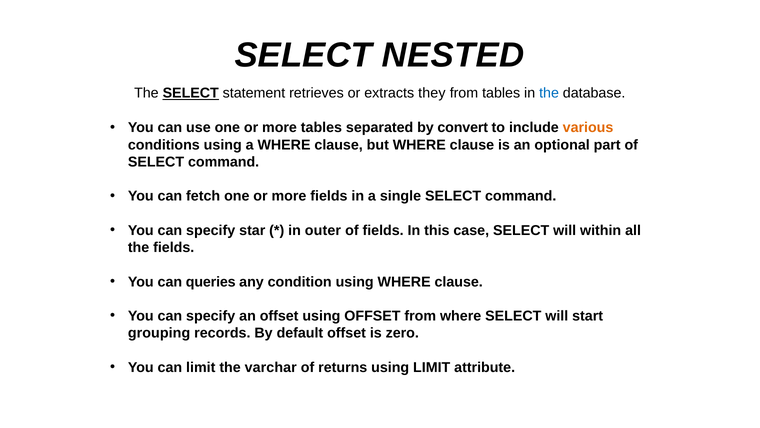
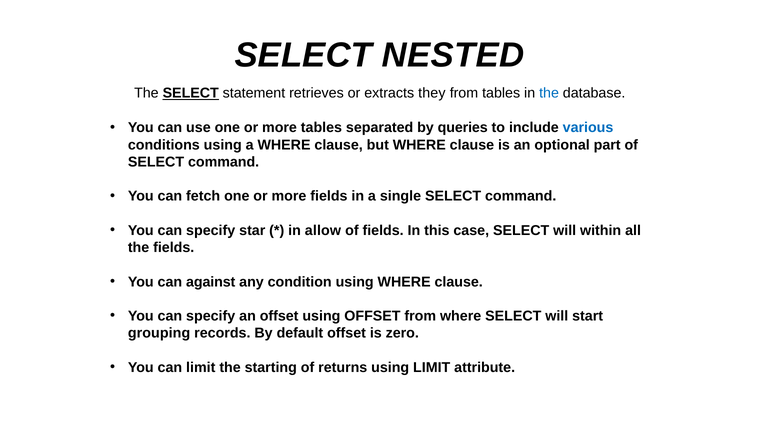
convert: convert -> queries
various colour: orange -> blue
outer: outer -> allow
queries: queries -> against
varchar: varchar -> starting
